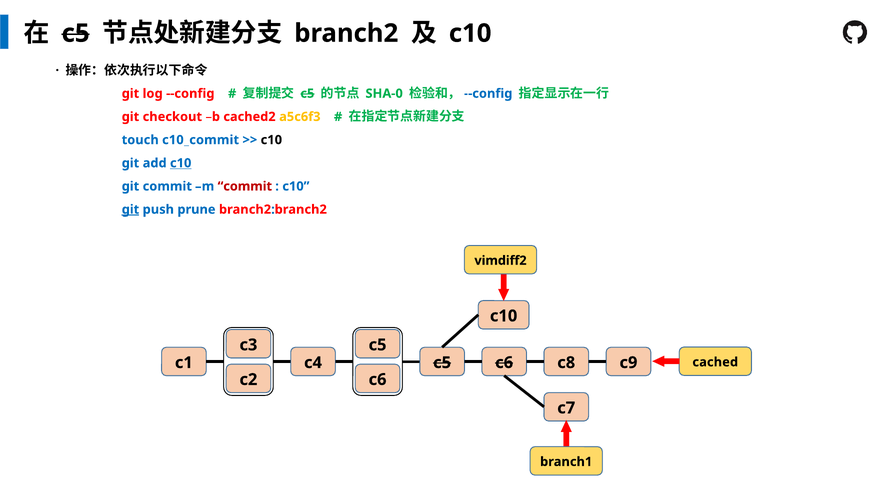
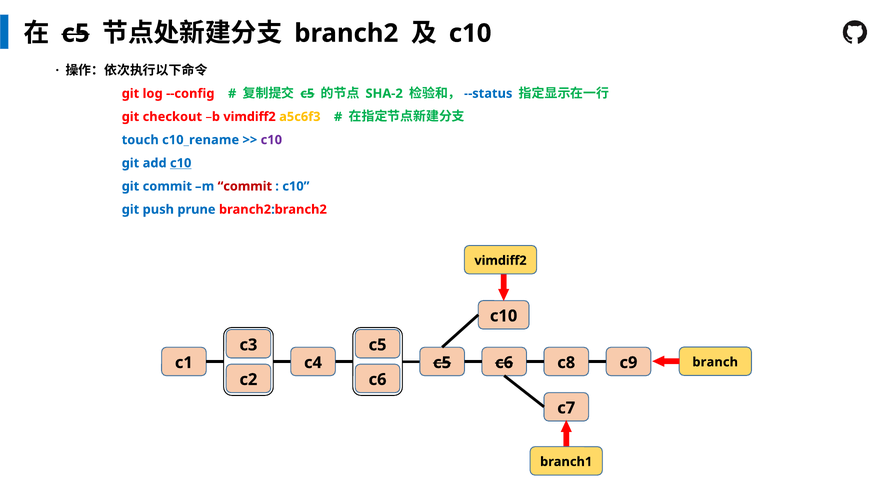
SHA-0: SHA-0 -> SHA-2
--config at (488, 93): --config -> --status
b cached2: cached2 -> vimdiff2
c10_commit: c10_commit -> c10_rename
c10 at (271, 140) colour: black -> purple
git at (130, 209) underline: present -> none
cached: cached -> branch
